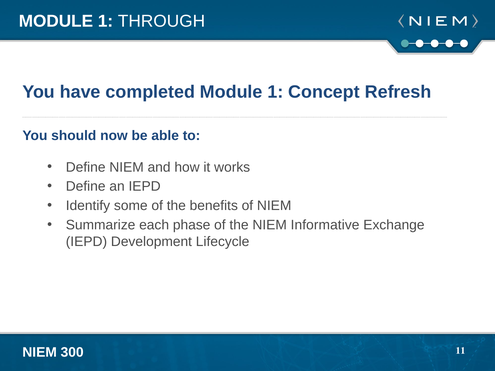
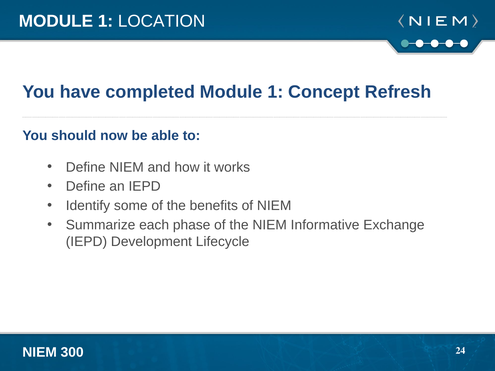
THROUGH: THROUGH -> LOCATION
11: 11 -> 24
